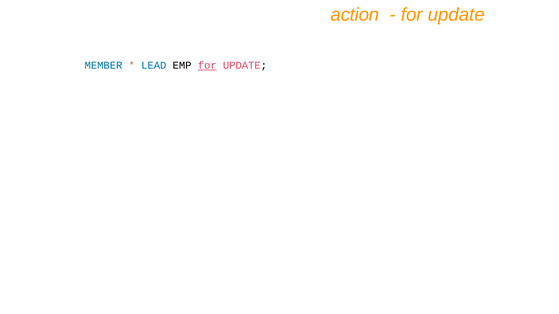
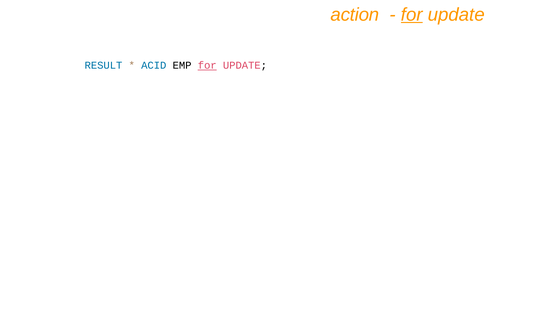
for at (412, 15) underline: none -> present
MEMBER: MEMBER -> RESULT
LEAD: LEAD -> ACID
